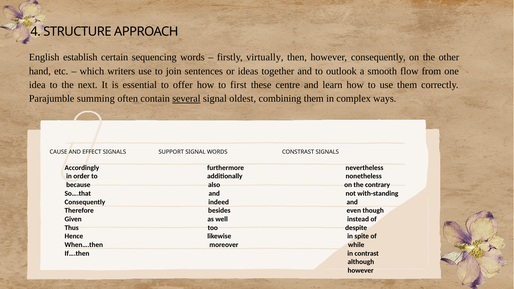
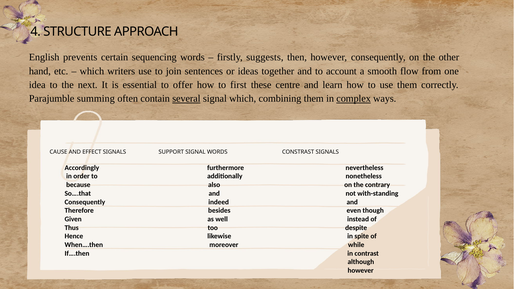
establish: establish -> prevents
virtually: virtually -> suggests
outlook: outlook -> account
signal oldest: oldest -> which
complex underline: none -> present
